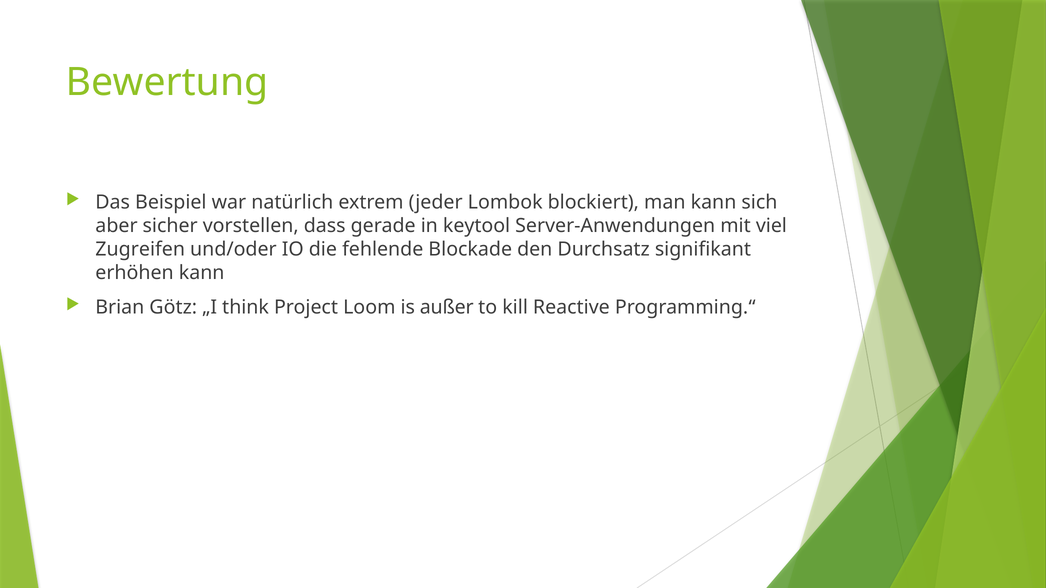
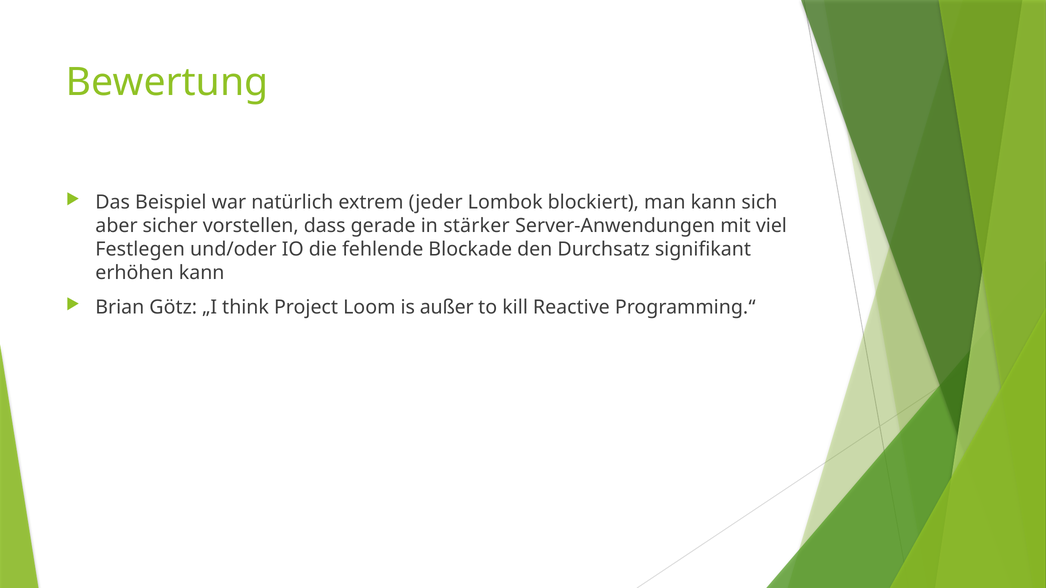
keytool: keytool -> stärker
Zugreifen: Zugreifen -> Festlegen
